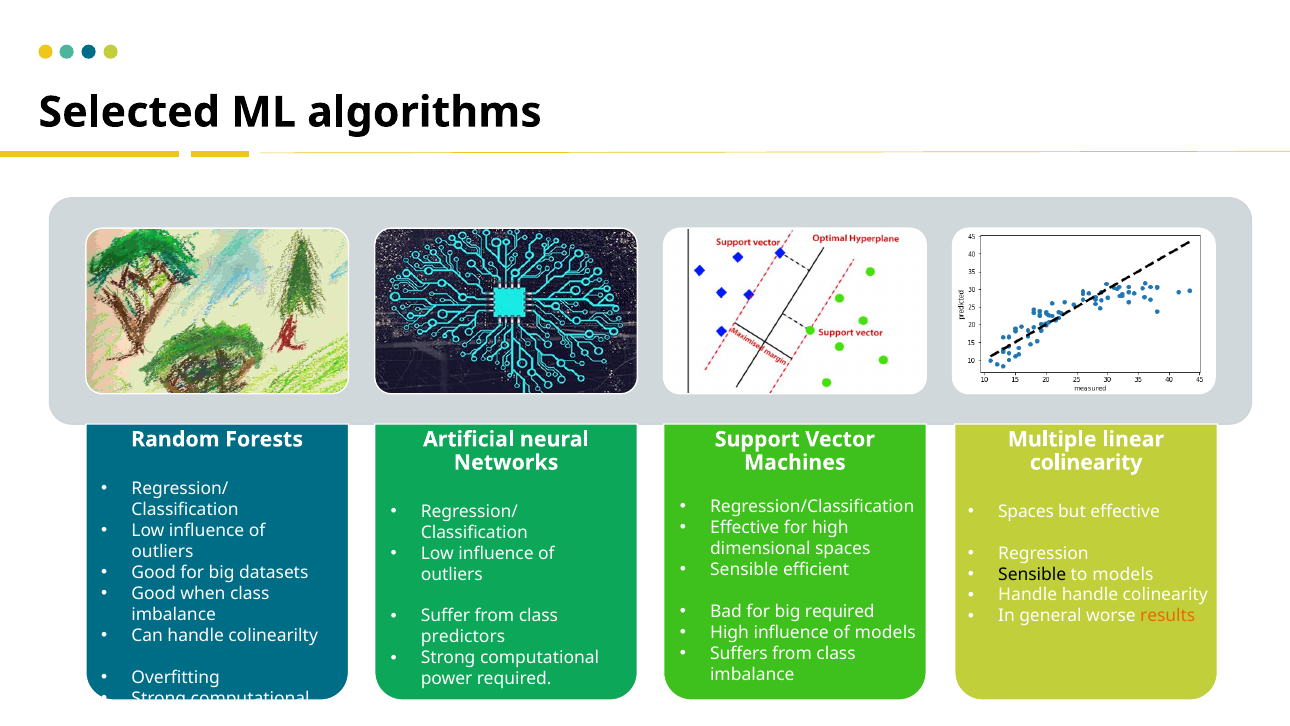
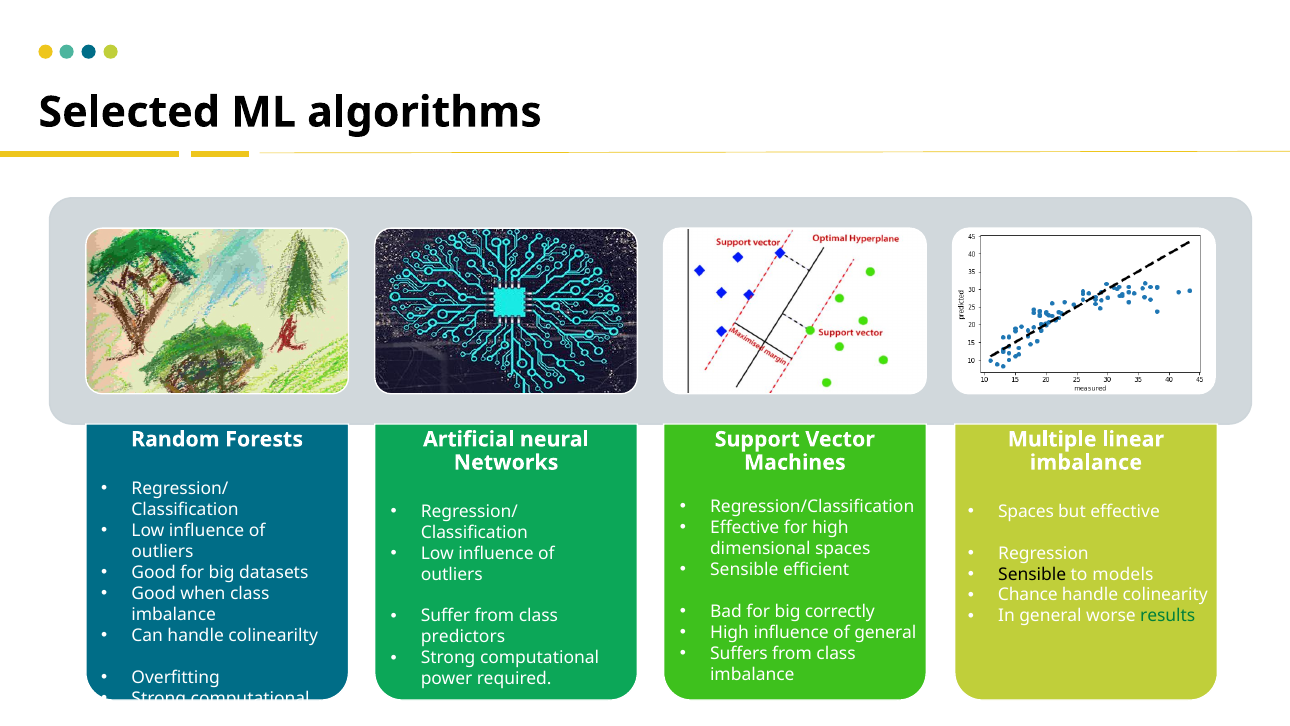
colinearity at (1086, 462): colinearity -> imbalance
Handle at (1028, 595): Handle -> Chance
big required: required -> correctly
results colour: orange -> green
of models: models -> general
